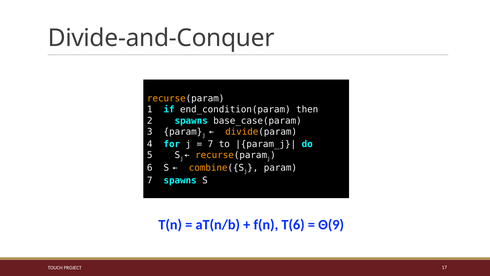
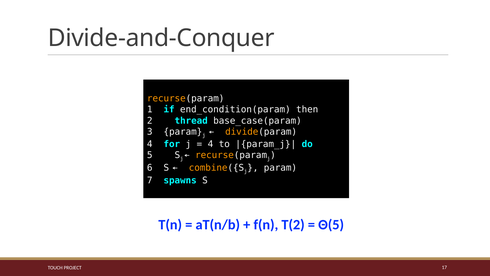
2 spawns: spawns -> thread
7 at (210, 144): 7 -> 4
T(6: T(6 -> T(2
Θ(9: Θ(9 -> Θ(5
